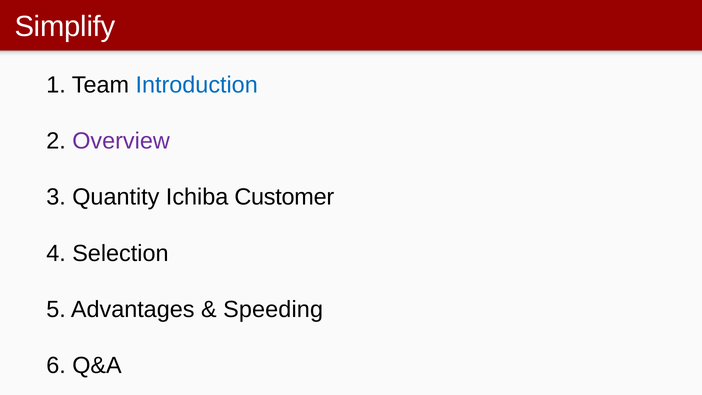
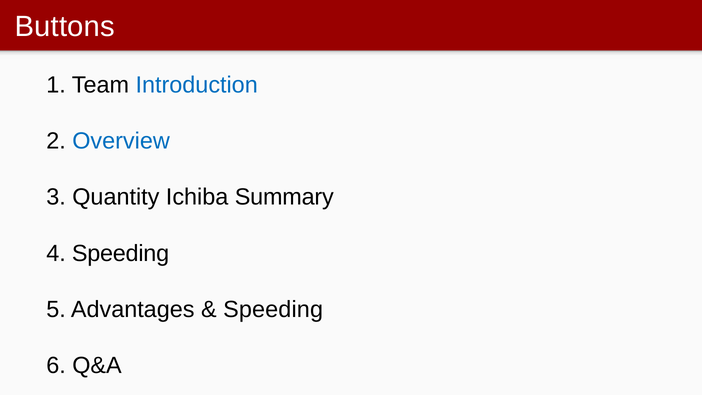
Simplify: Simplify -> Buttons
Overview colour: purple -> blue
Customer: Customer -> Summary
4 Selection: Selection -> Speeding
